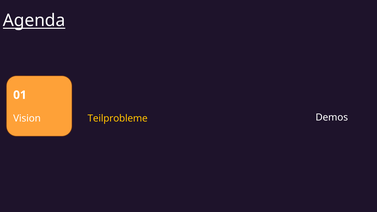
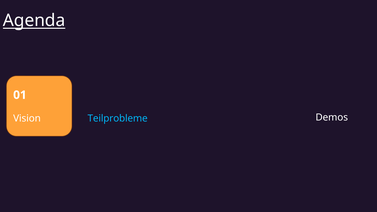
Teilprobleme colour: yellow -> light blue
